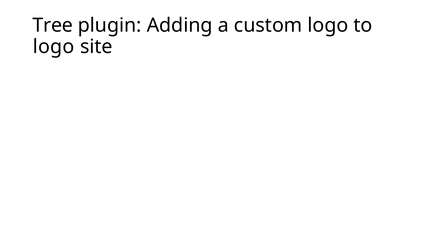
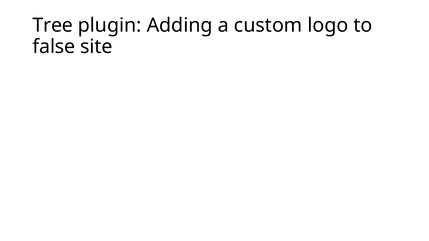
logo at (54, 47): logo -> false
